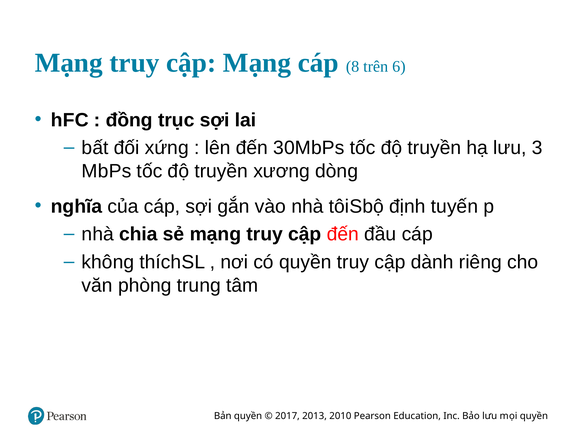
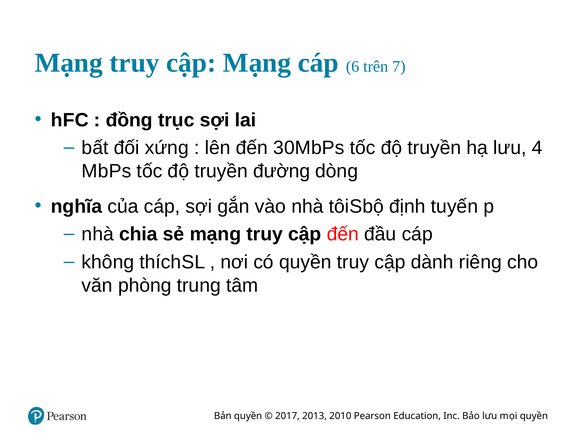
8: 8 -> 6
6: 6 -> 7
3: 3 -> 4
xương: xương -> đường
